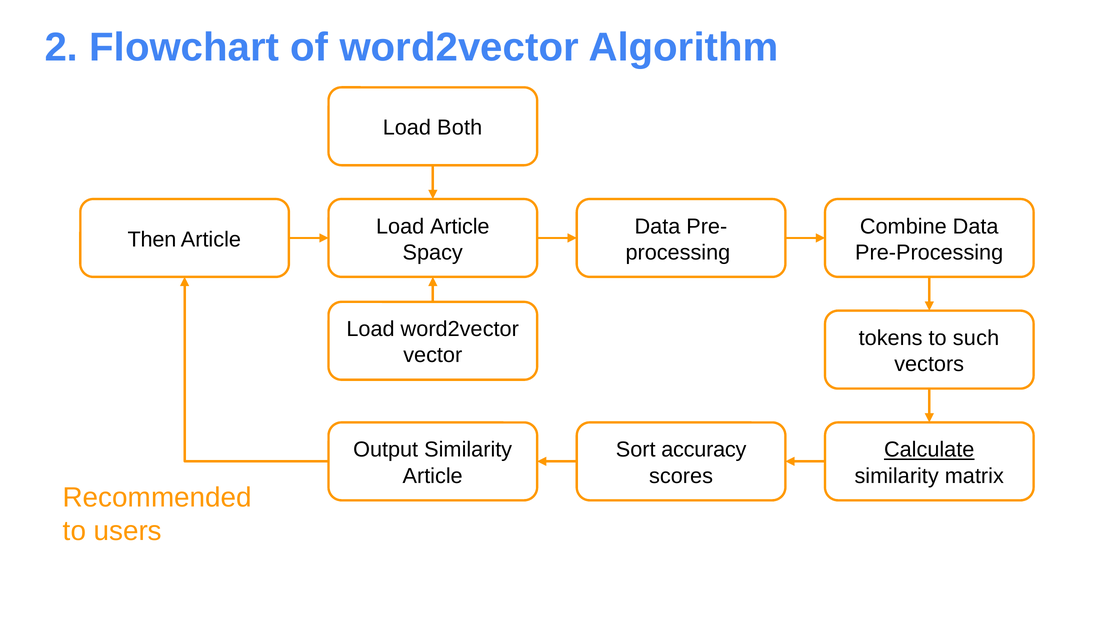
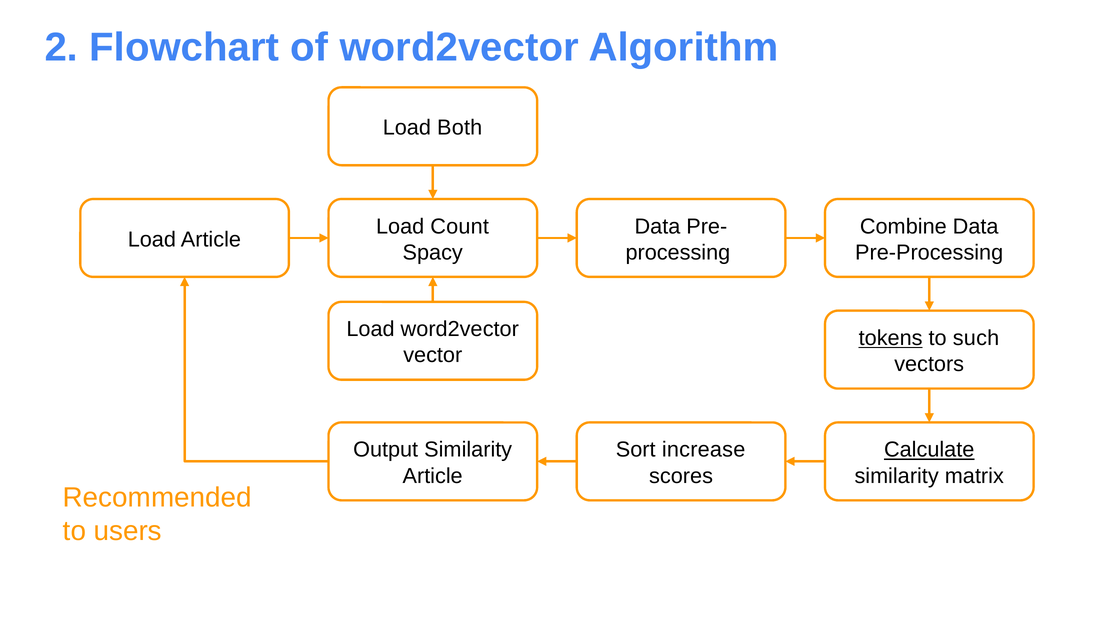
Load Article: Article -> Count
Then at (152, 239): Then -> Load
tokens underline: none -> present
accuracy: accuracy -> increase
